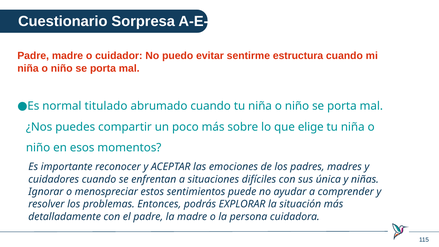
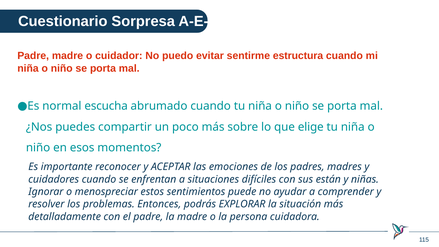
titulado: titulado -> escucha
única: única -> están
